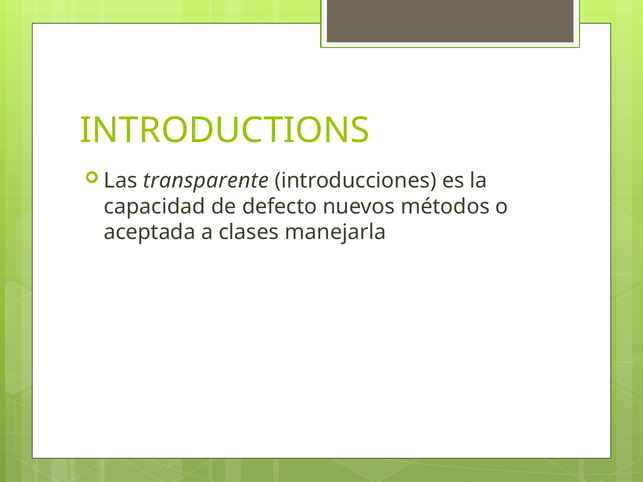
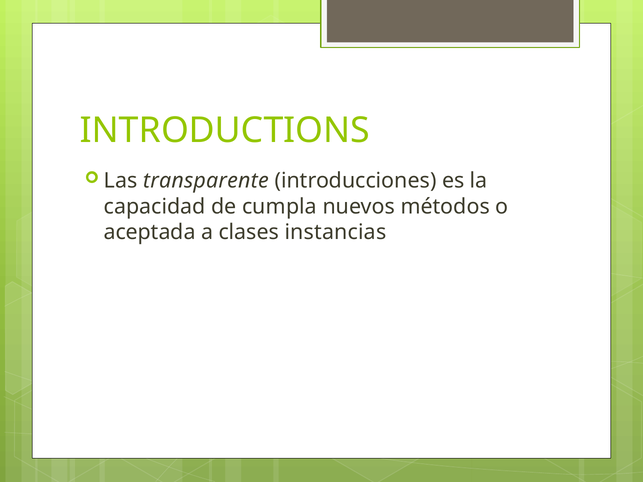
defecto: defecto -> cumpla
manejarla: manejarla -> instancias
